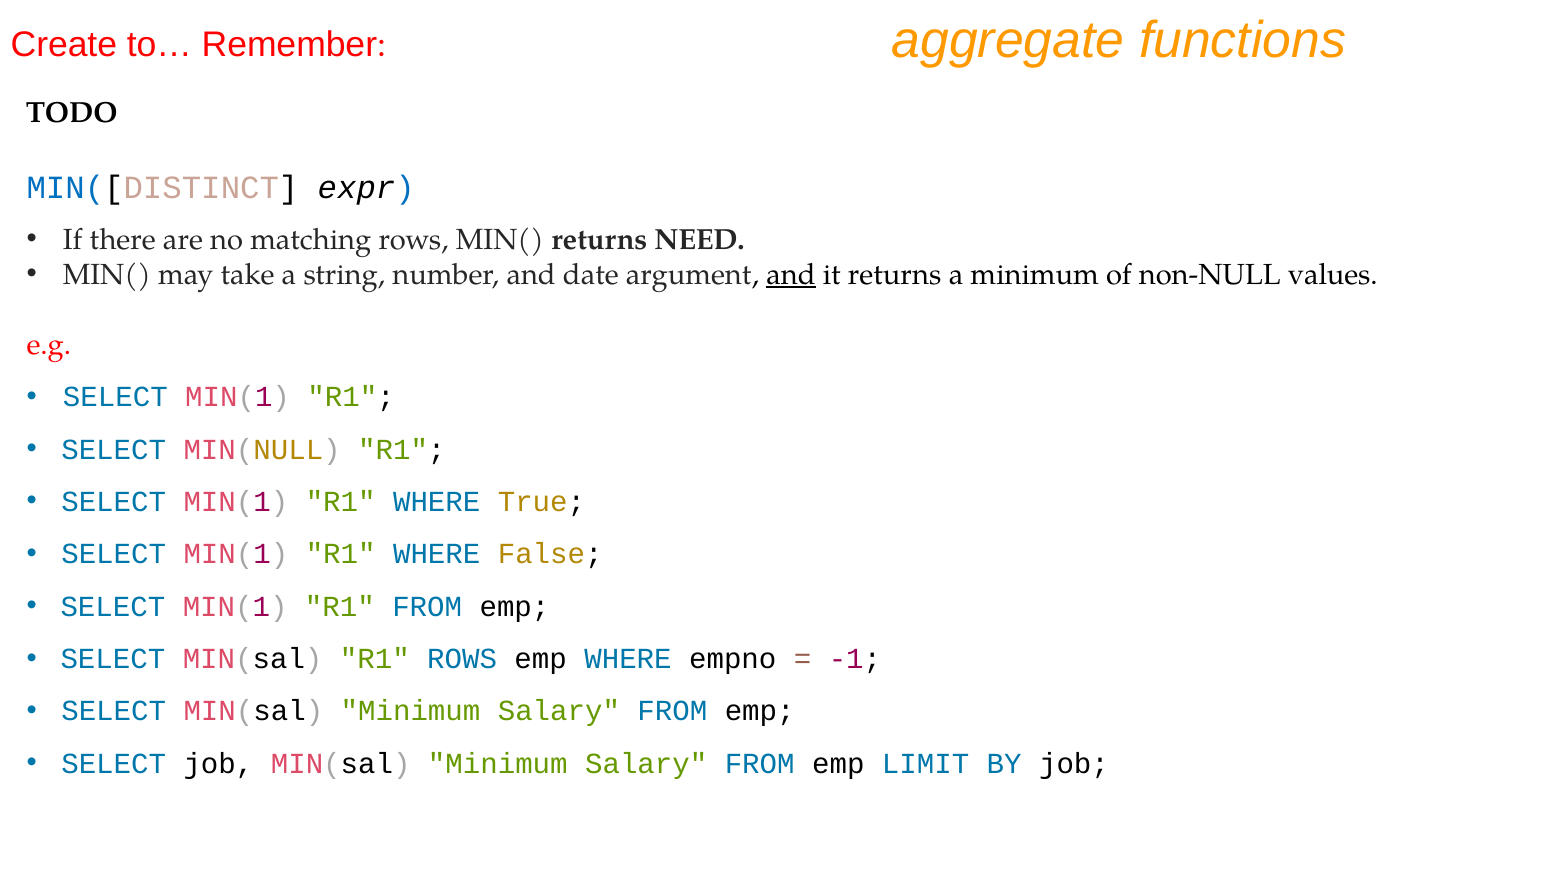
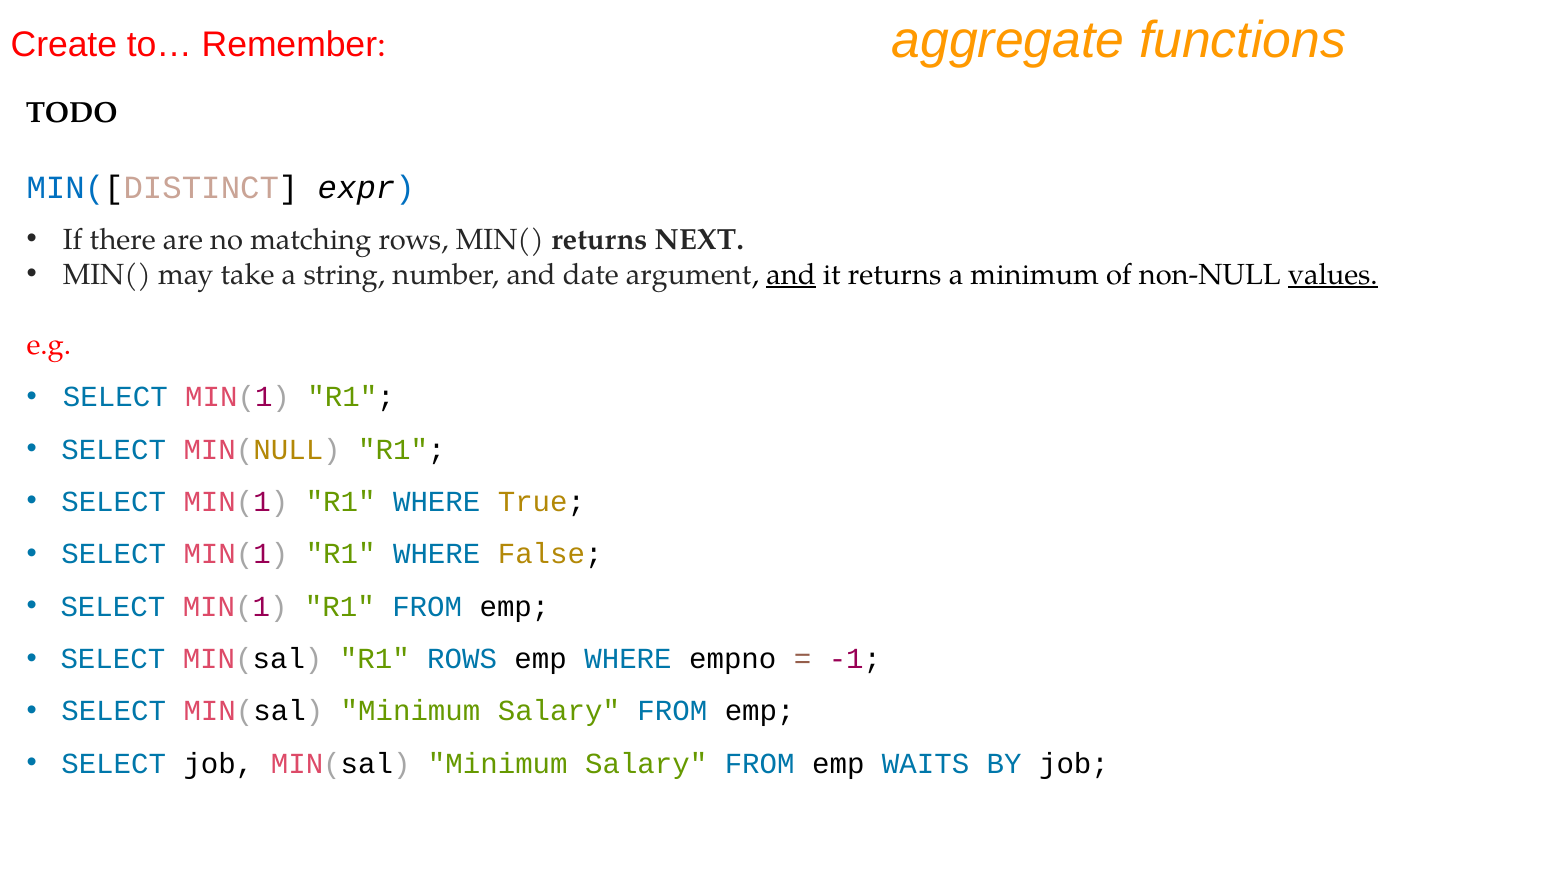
NEED: NEED -> NEXT
values underline: none -> present
LIMIT: LIMIT -> WAITS
